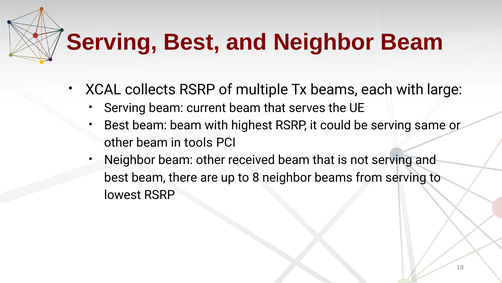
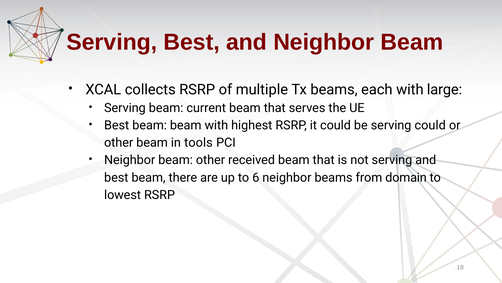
serving same: same -> could
8: 8 -> 6
from serving: serving -> domain
